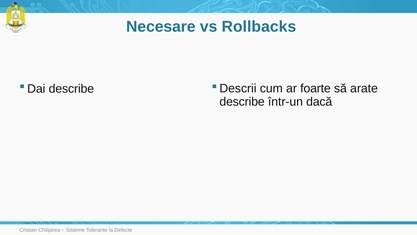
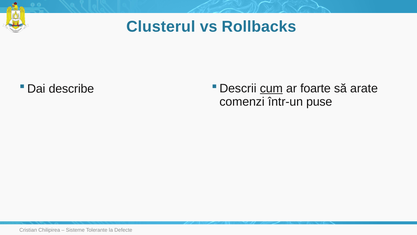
Necesare: Necesare -> Clusterul
cum underline: none -> present
describe at (242, 101): describe -> comenzi
dacă: dacă -> puse
